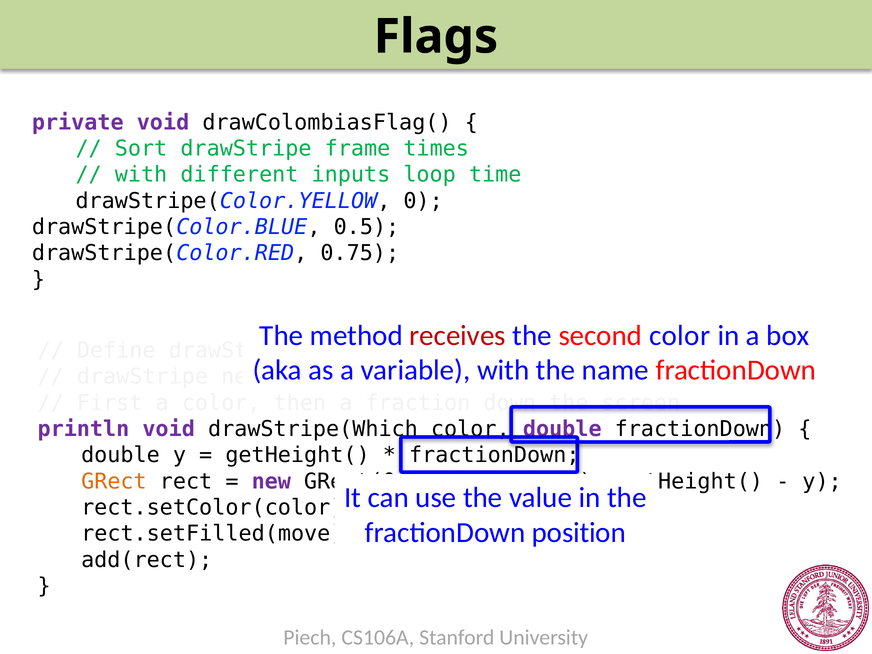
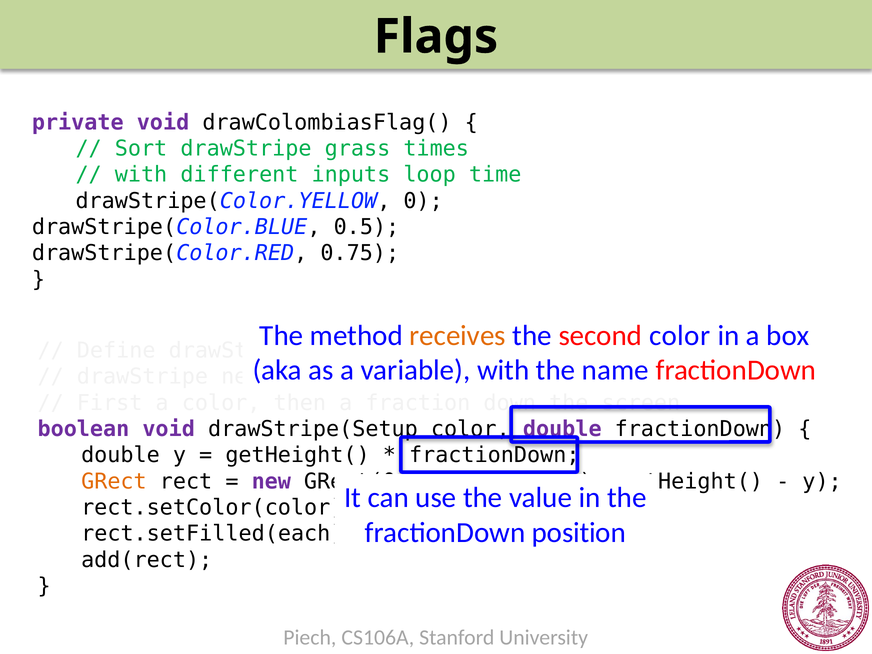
frame: frame -> grass
receives colour: red -> orange
println: println -> boolean
drawStripe(Which: drawStripe(Which -> drawStripe(Setup
rect.setFilled(move: rect.setFilled(move -> rect.setFilled(each
